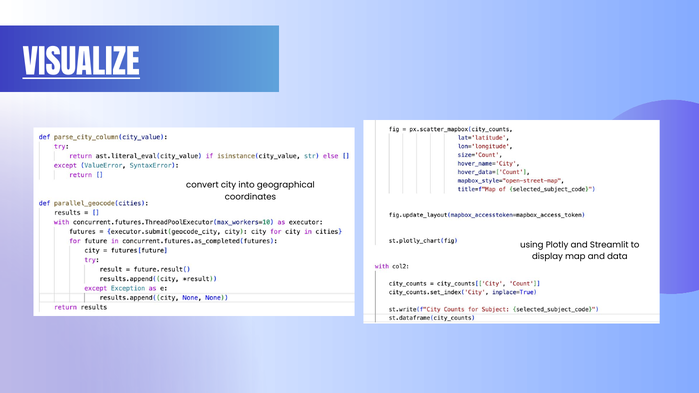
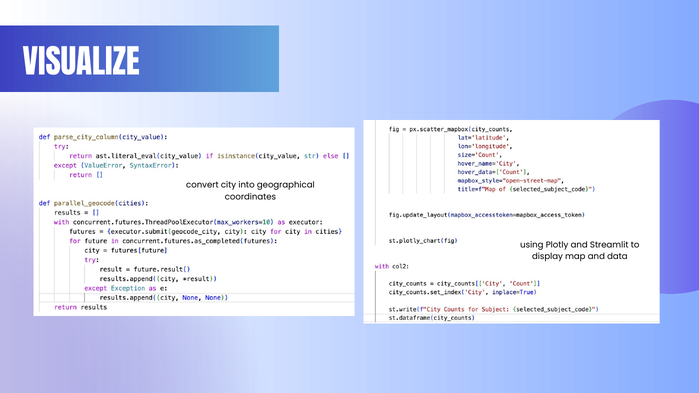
VISUALIZE underline: present -> none
